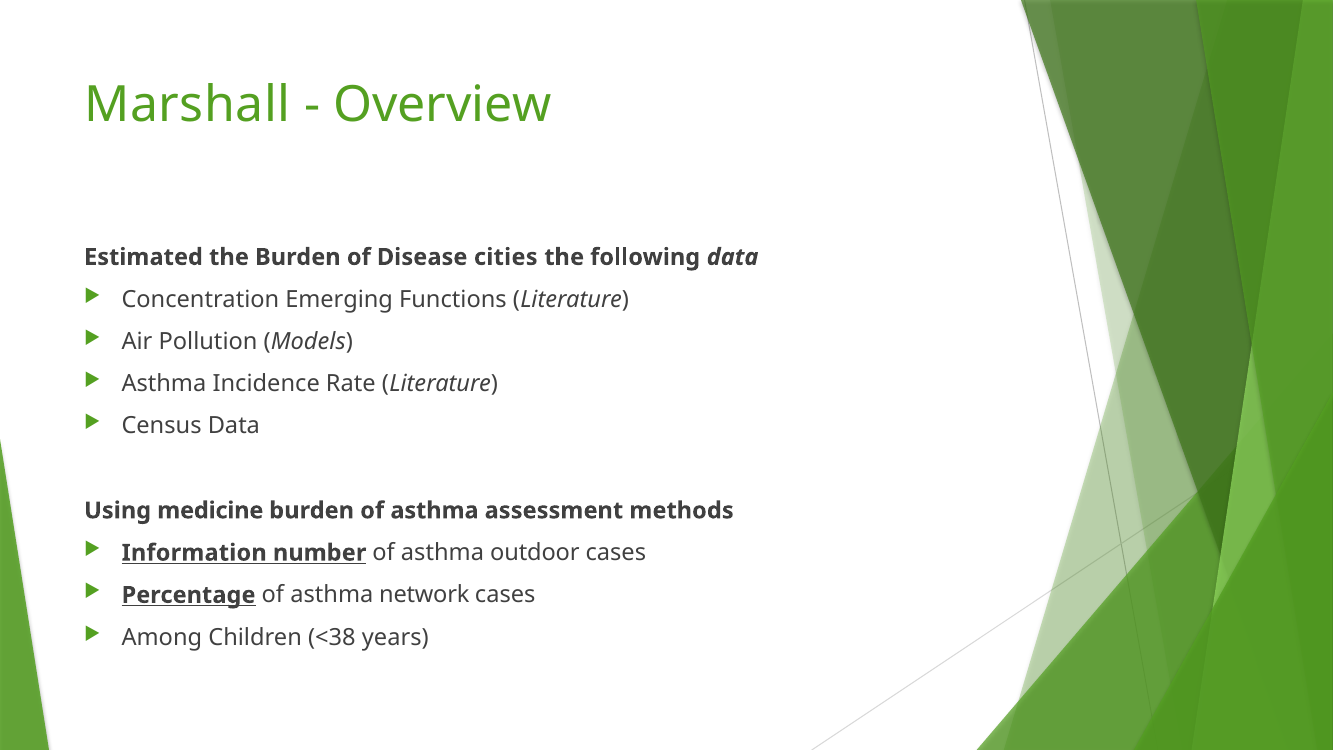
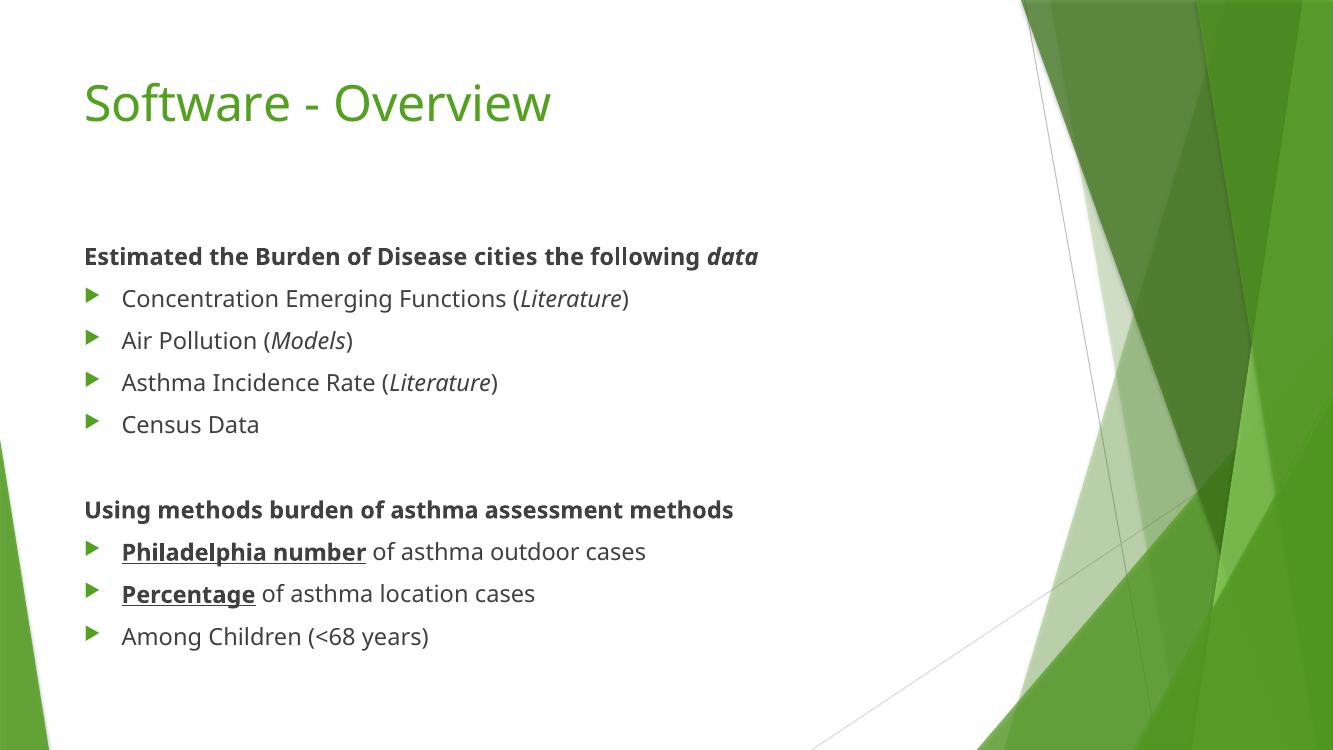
Marshall: Marshall -> Software
Using medicine: medicine -> methods
Information: Information -> Philadelphia
network: network -> location
<38: <38 -> <68
